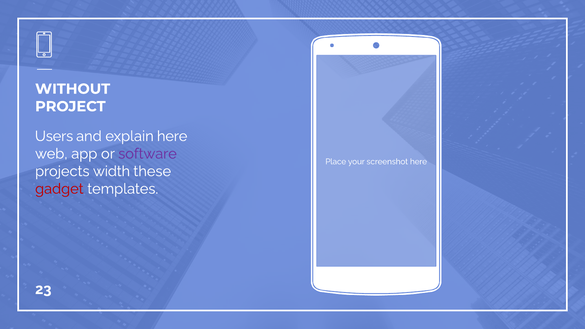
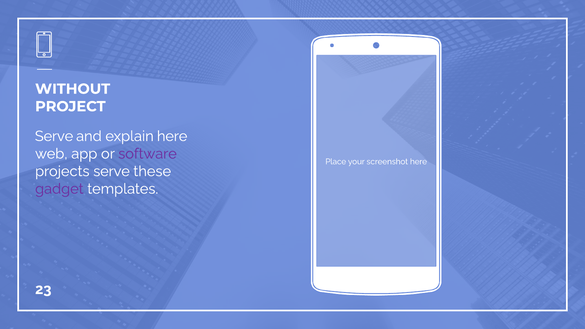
Users at (54, 136): Users -> Serve
projects width: width -> serve
gadget colour: red -> purple
